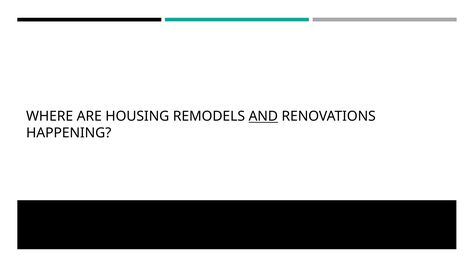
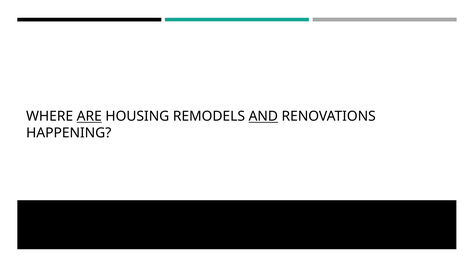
ARE underline: none -> present
